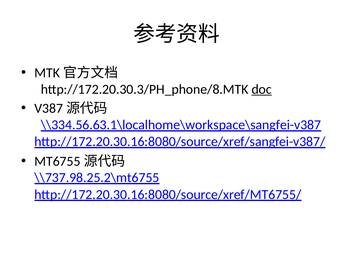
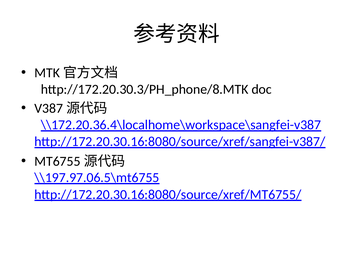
doc underline: present -> none
\\334.56.63.1\localhome\workspace\sangfei-v387: \\334.56.63.1\localhome\workspace\sangfei-v387 -> \\172.20.36.4\localhome\workspace\sangfei-v387
\\737.98.25.2\mt6755: \\737.98.25.2\mt6755 -> \\197.97.06.5\mt6755
